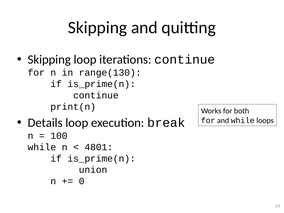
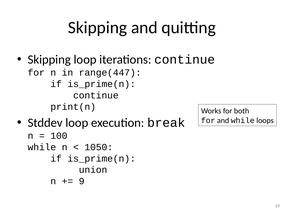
range(130: range(130 -> range(447
Details: Details -> Stddev
4801: 4801 -> 1050
0: 0 -> 9
